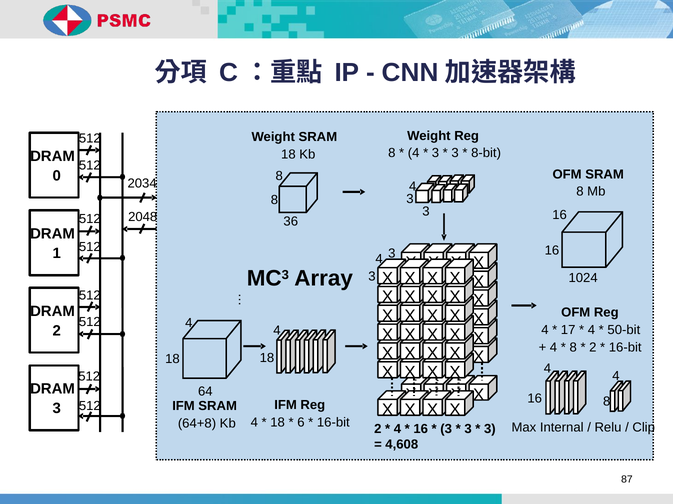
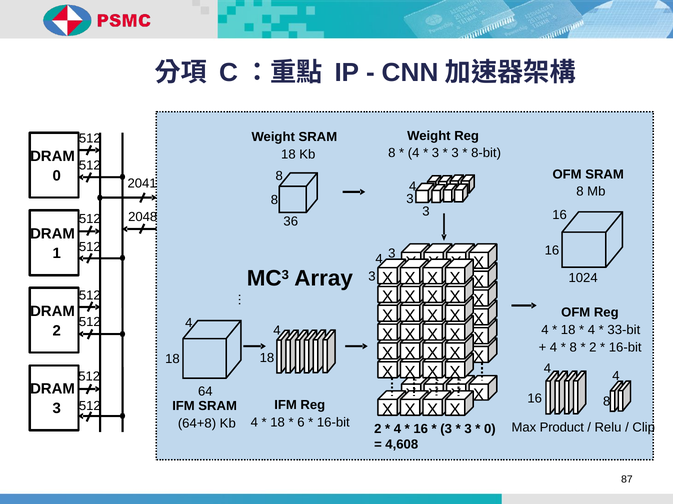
2034: 2034 -> 2041
17 at (568, 330): 17 -> 18
50-bit: 50-bit -> 33-bit
Internal: Internal -> Product
3 at (490, 429): 3 -> 0
